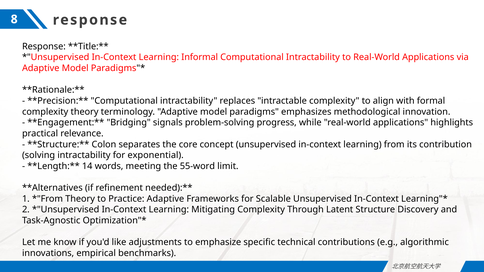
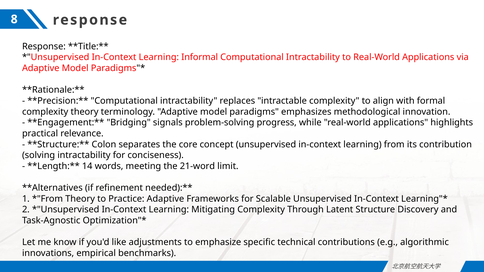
exponential: exponential -> conciseness
55-word: 55-word -> 21-word
